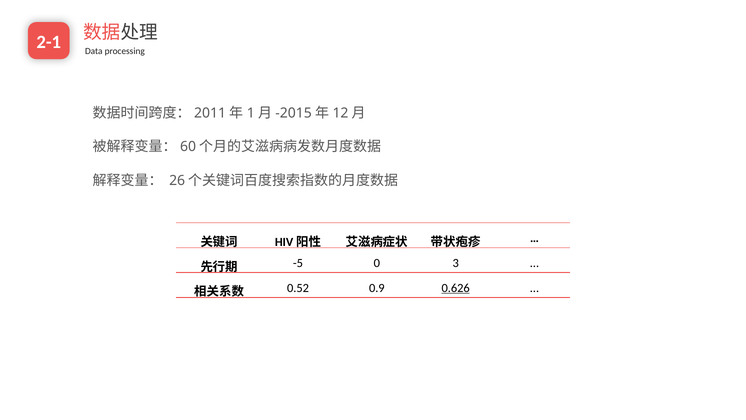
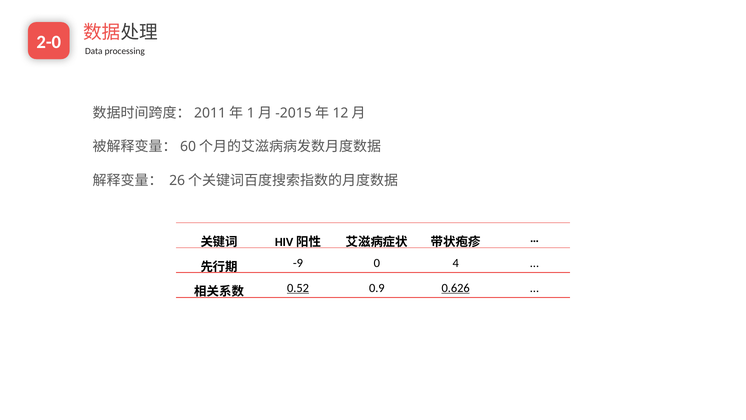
2-1: 2-1 -> 2-0
-5: -5 -> -9
3: 3 -> 4
0.52 underline: none -> present
